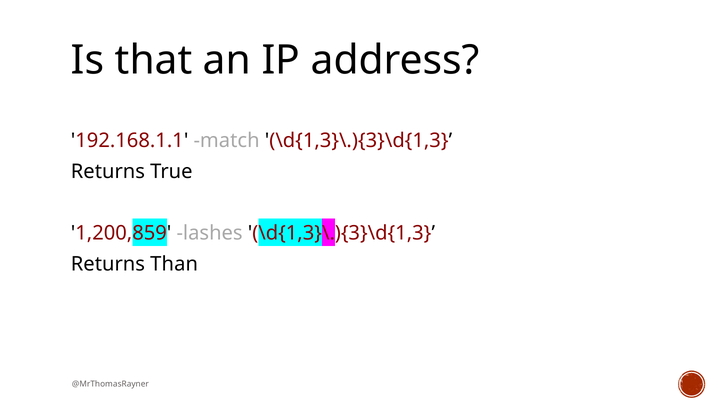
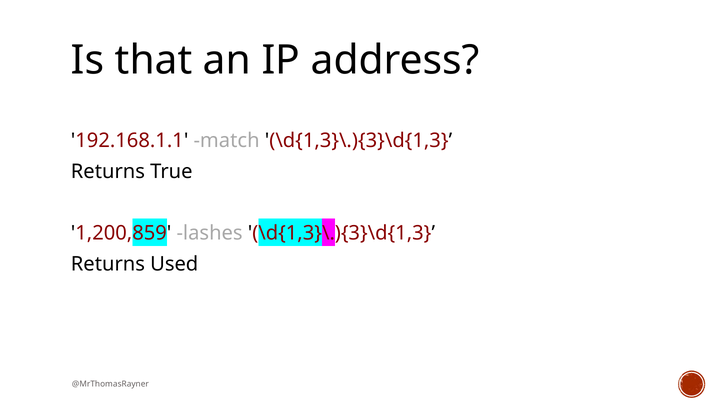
Than: Than -> Used
